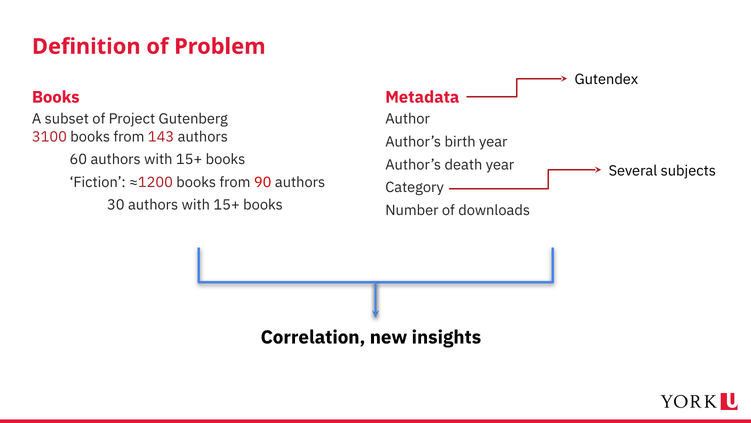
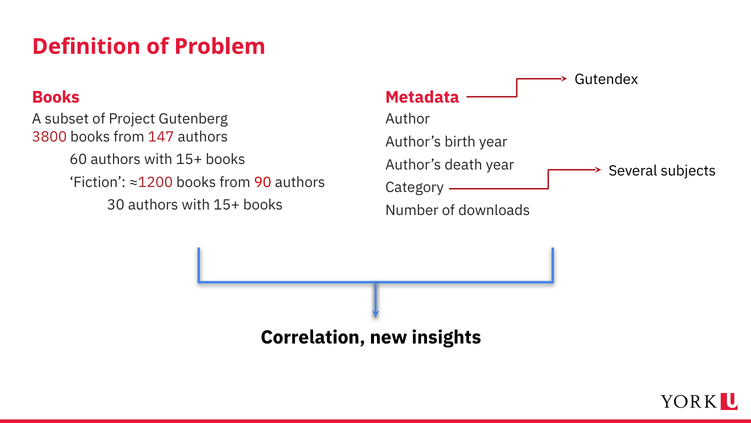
3100: 3100 -> 3800
143: 143 -> 147
